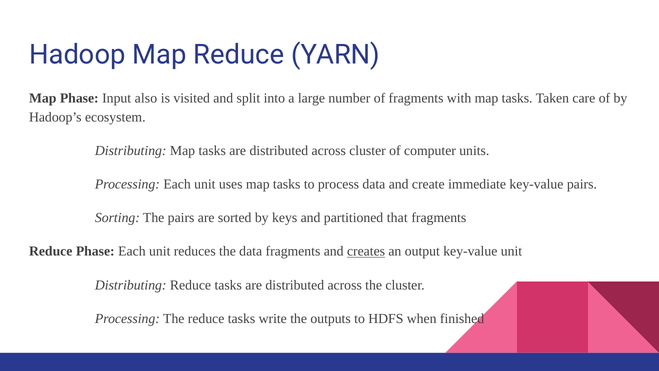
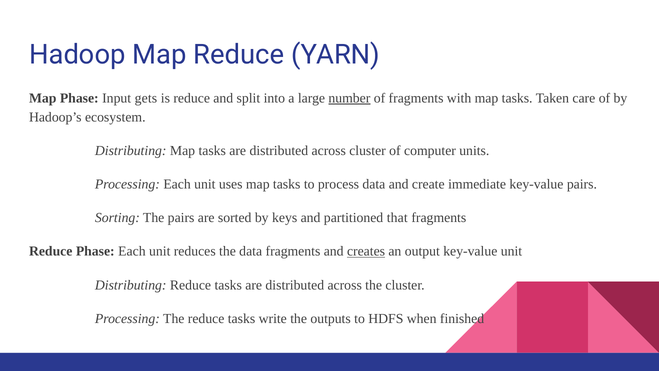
also: also -> gets
is visited: visited -> reduce
number underline: none -> present
